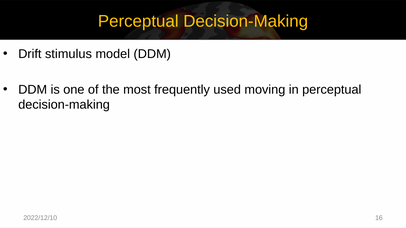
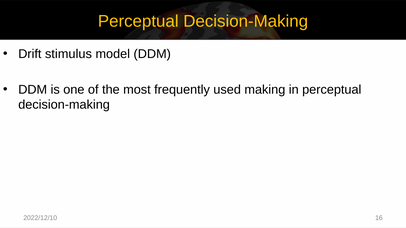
moving: moving -> making
